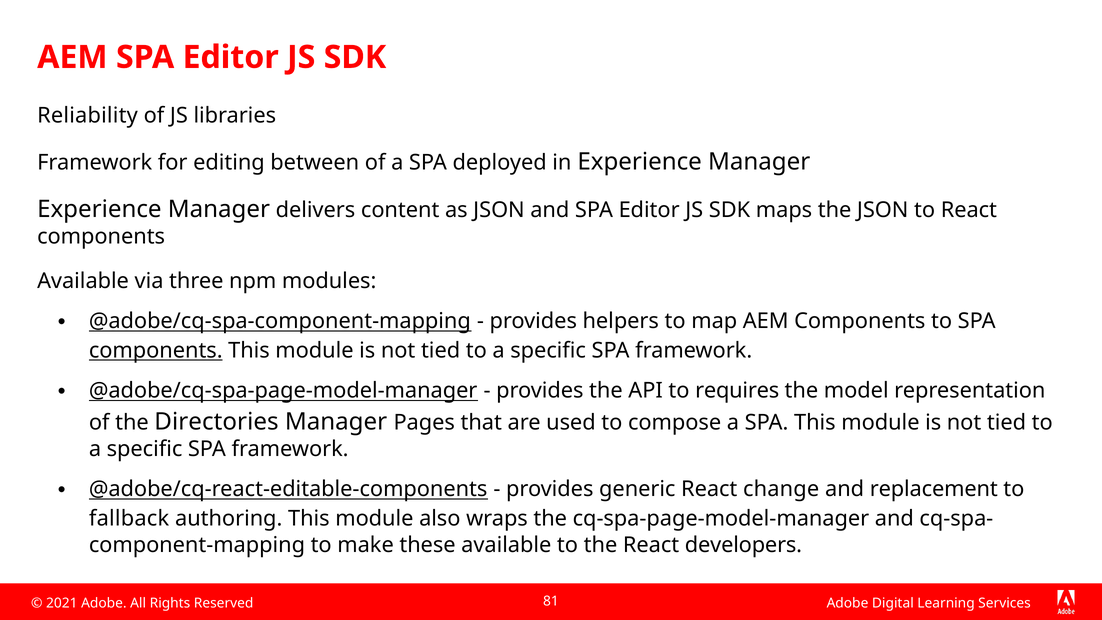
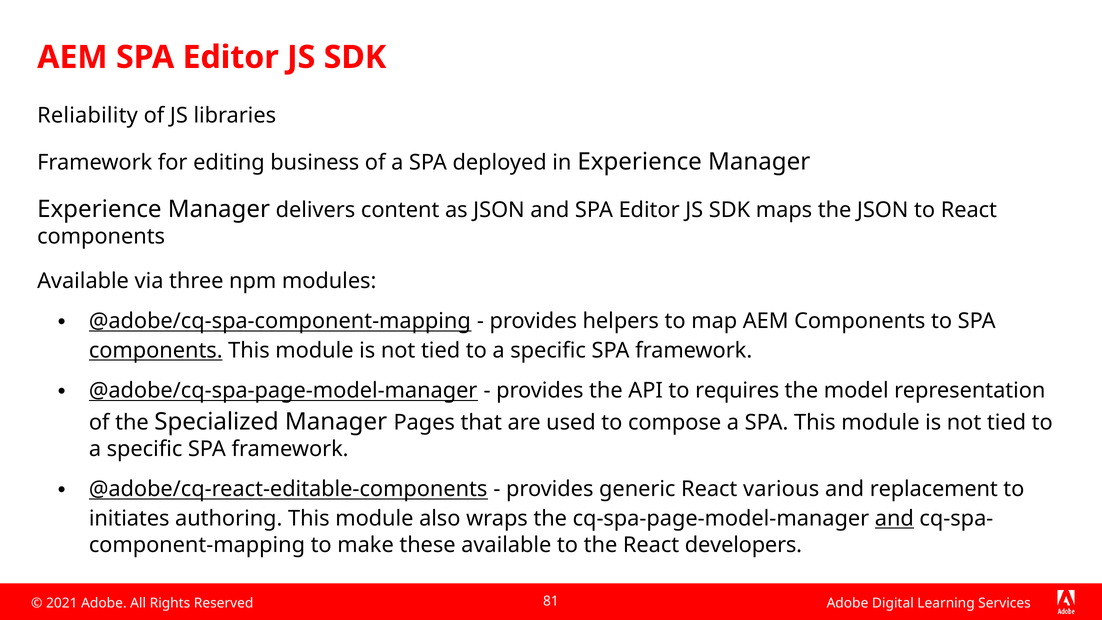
between: between -> business
Directories: Directories -> Specialized
change: change -> various
fallback: fallback -> initiates
and at (894, 519) underline: none -> present
